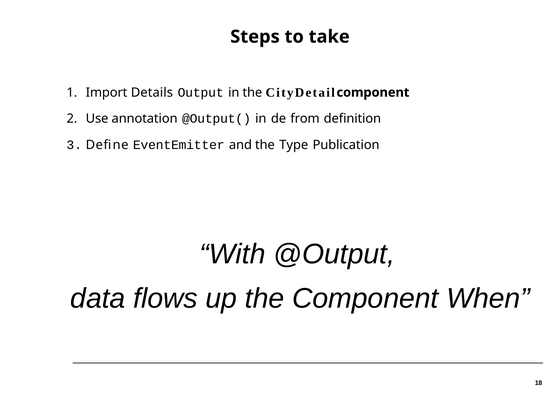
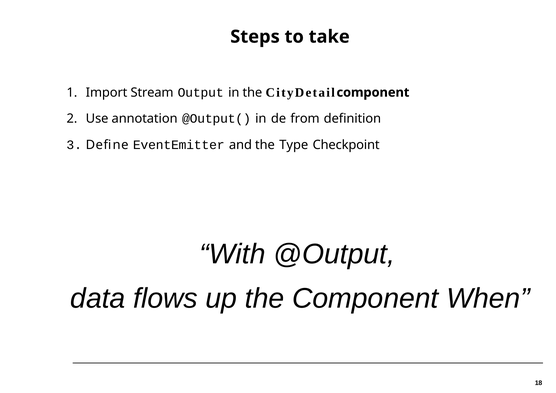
Details: Details -> Stream
Publication: Publication -> Checkpoint
